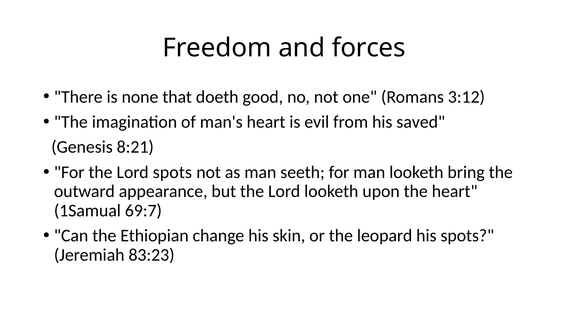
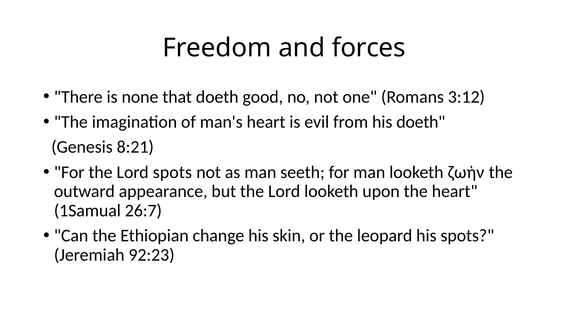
his saved: saved -> doeth
bring: bring -> ζωὴν
69:7: 69:7 -> 26:7
83:23: 83:23 -> 92:23
